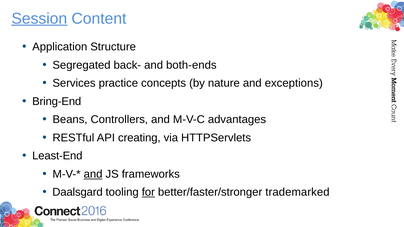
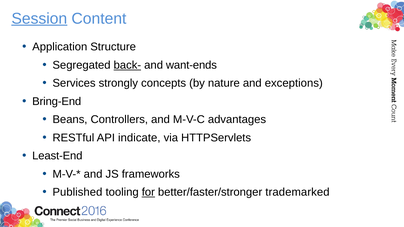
back- underline: none -> present
both-ends: both-ends -> want-ends
practice: practice -> strongly
creating: creating -> indicate
and at (93, 174) underline: present -> none
Daalsgard: Daalsgard -> Published
